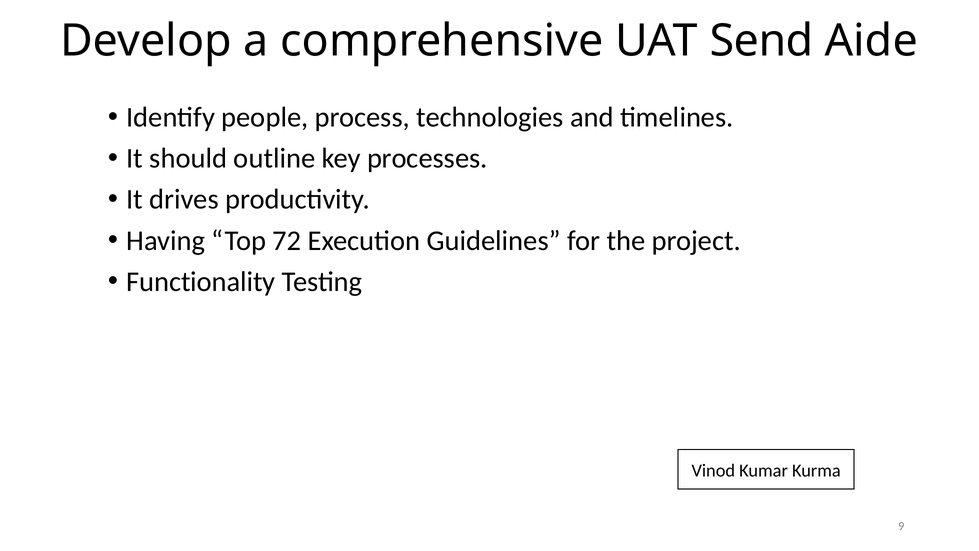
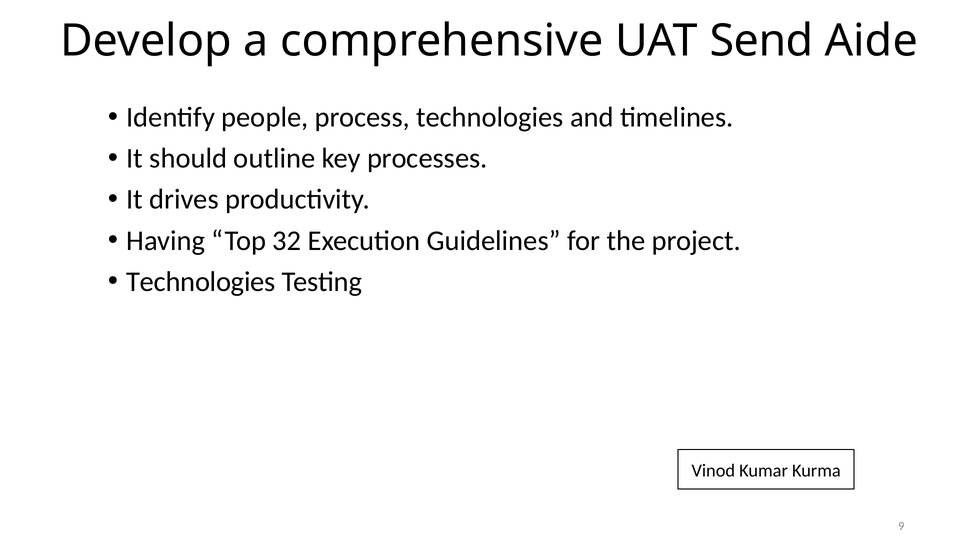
72: 72 -> 32
Functionality at (201, 282): Functionality -> Technologies
